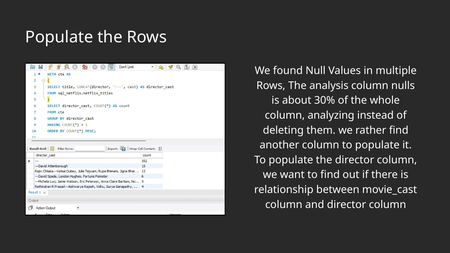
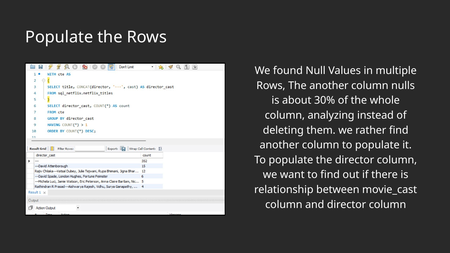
The analysis: analysis -> another
